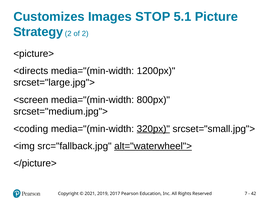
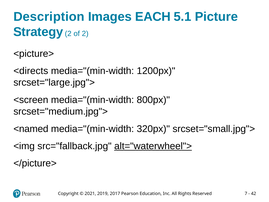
Customizes: Customizes -> Description
STOP: STOP -> EACH
<coding: <coding -> <named
320px underline: present -> none
